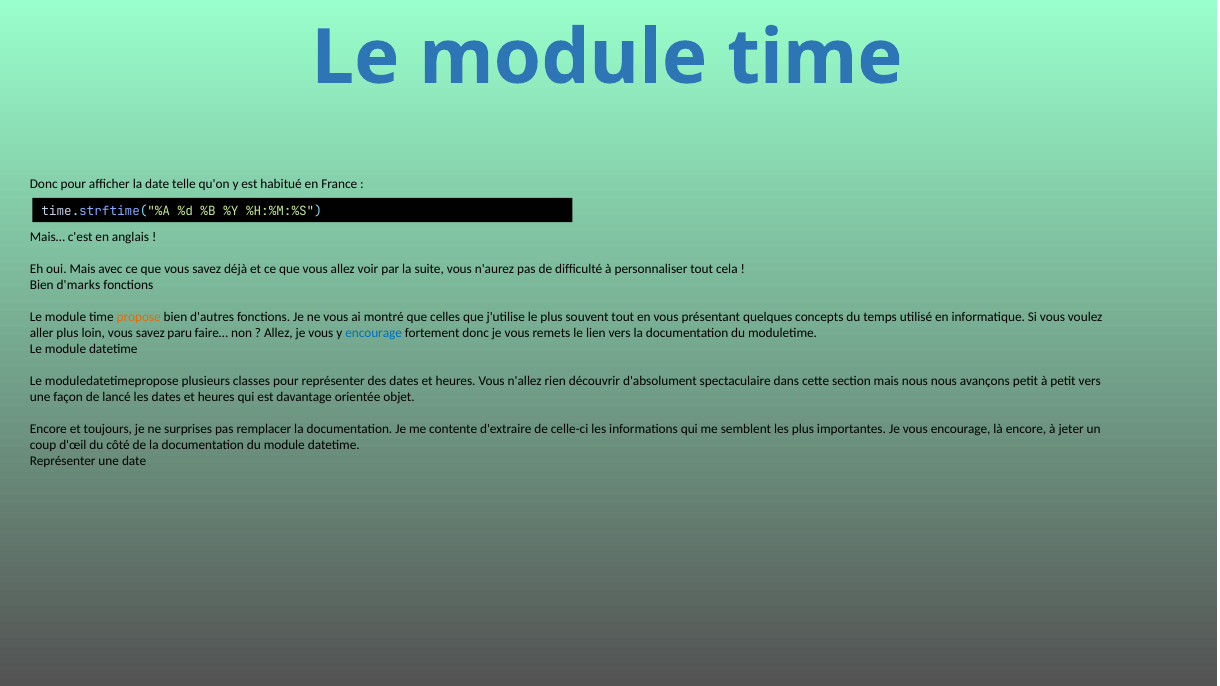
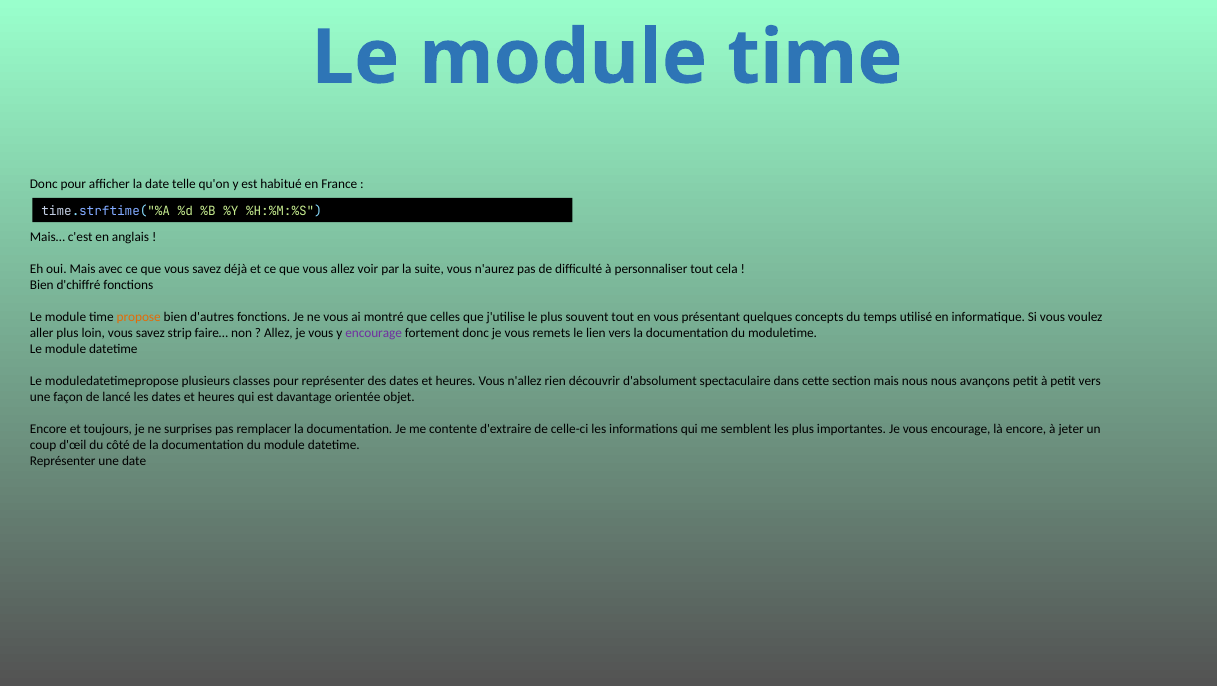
d'marks: d'marks -> d'chiffré
paru: paru -> strip
encourage at (374, 334) colour: blue -> purple
